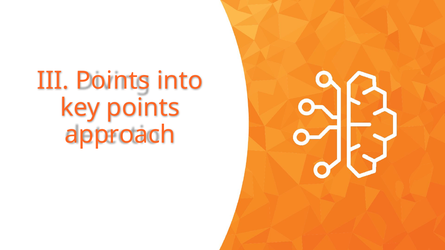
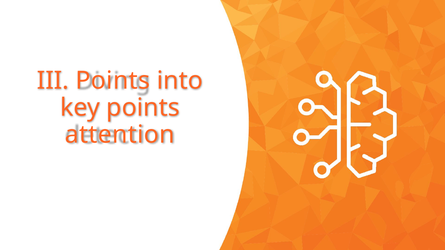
approach: approach -> attention
